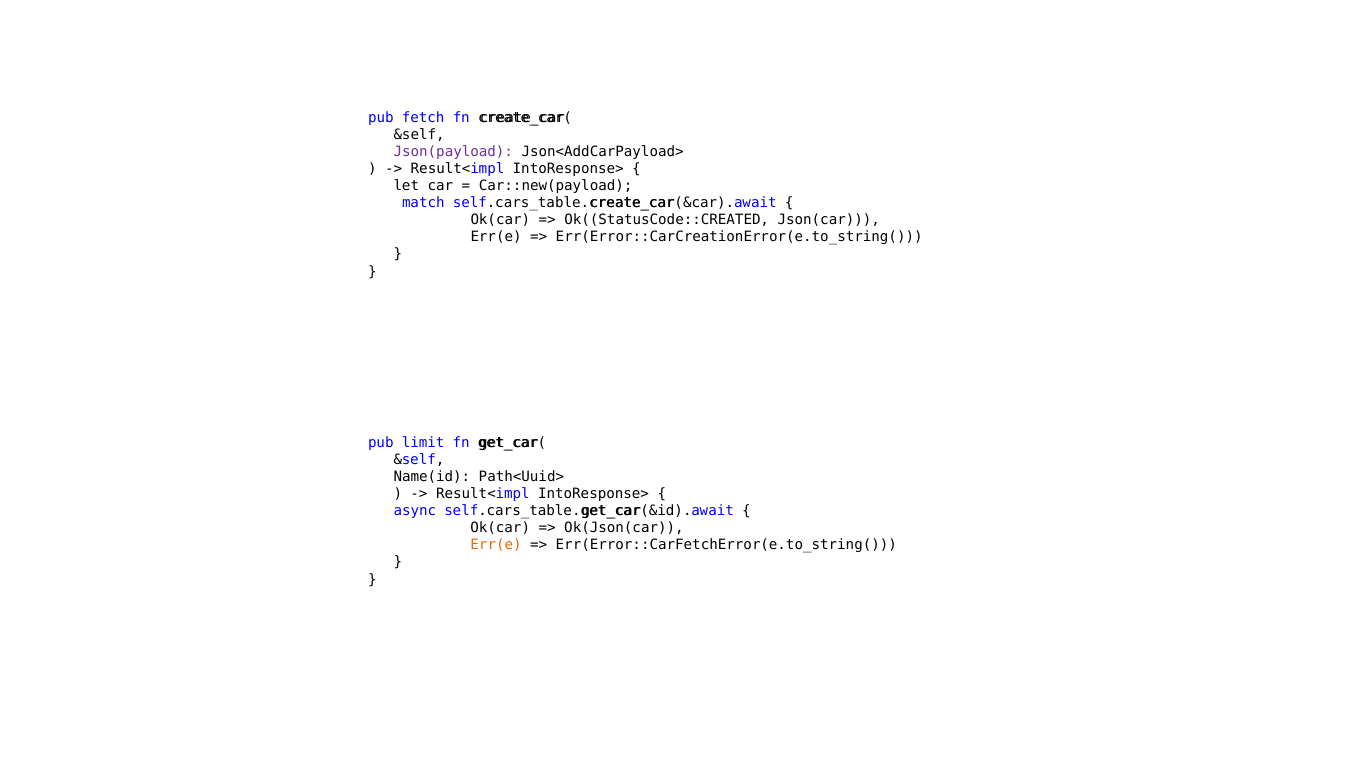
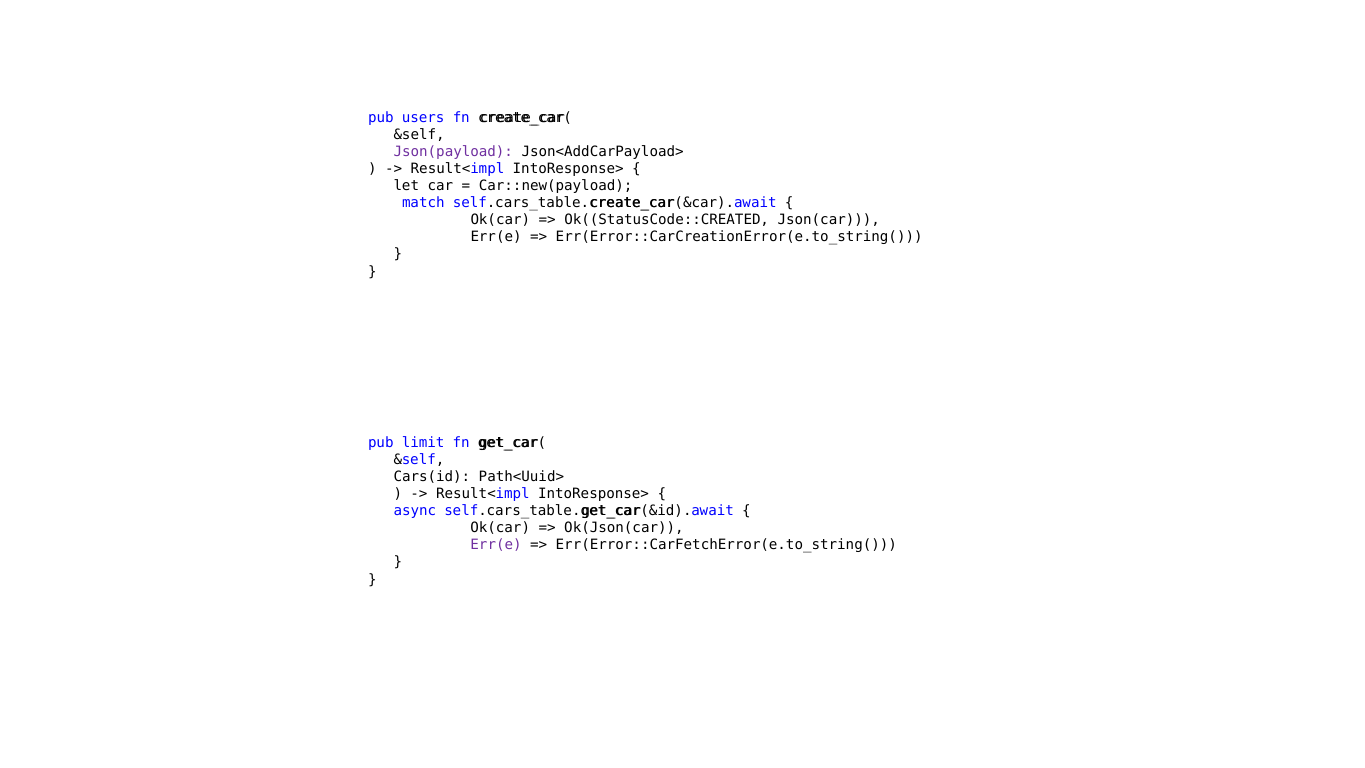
fetch: fetch -> users
Name(id: Name(id -> Cars(id
Err(e at (496, 545) colour: orange -> purple
